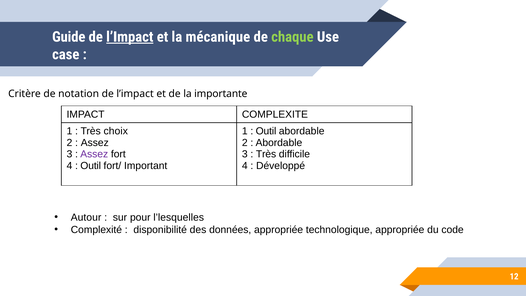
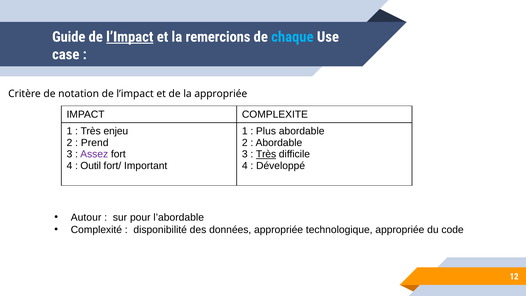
mécanique: mécanique -> remercions
chaque colour: light green -> light blue
la importante: importante -> appropriée
choix: choix -> enjeu
Outil at (266, 131): Outil -> Plus
Assez at (95, 143): Assez -> Prend
Très at (266, 154) underline: none -> present
l’lesquelles: l’lesquelles -> l’abordable
